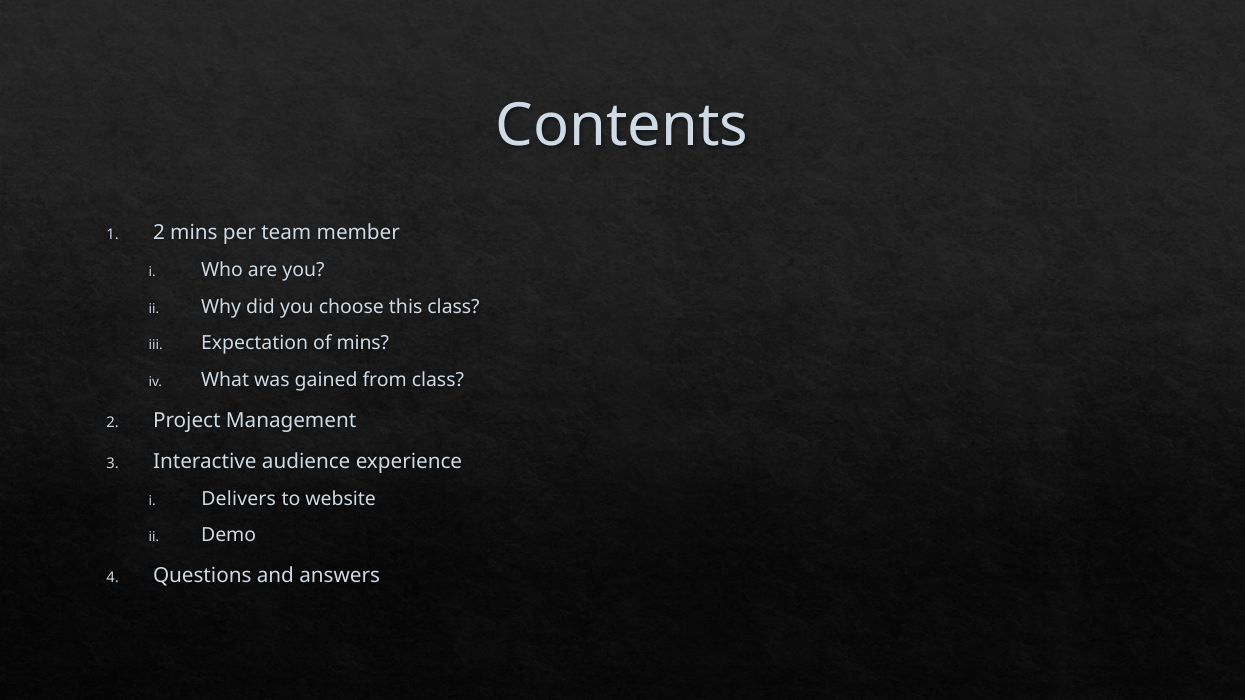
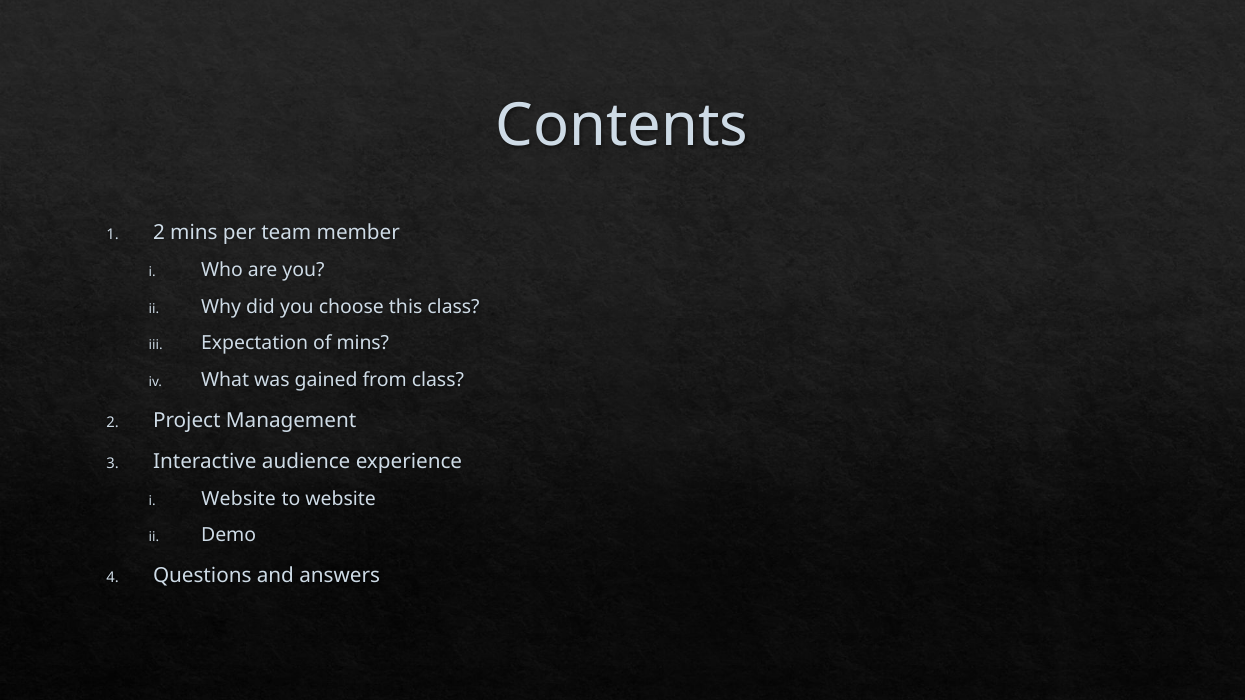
Delivers at (239, 499): Delivers -> Website
